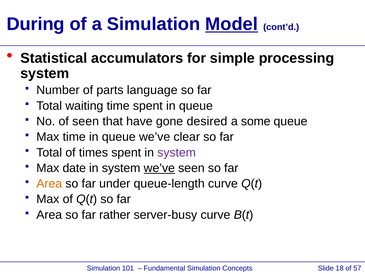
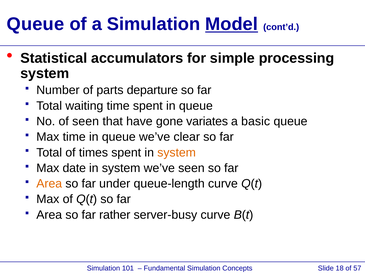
During at (36, 24): During -> Queue
language: language -> departure
desired: desired -> variates
some: some -> basic
system at (177, 152) colour: purple -> orange
we’ve at (159, 168) underline: present -> none
